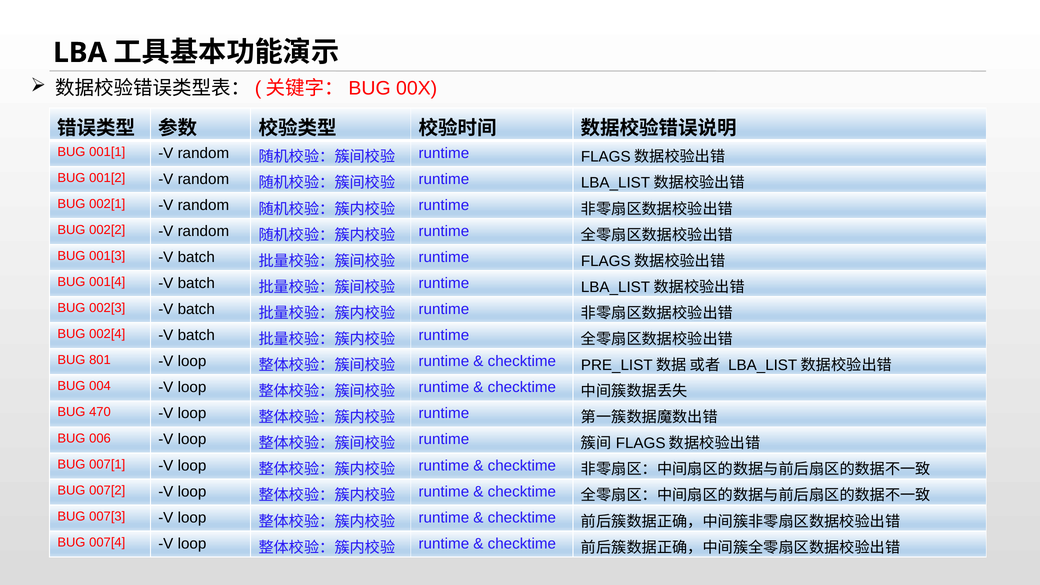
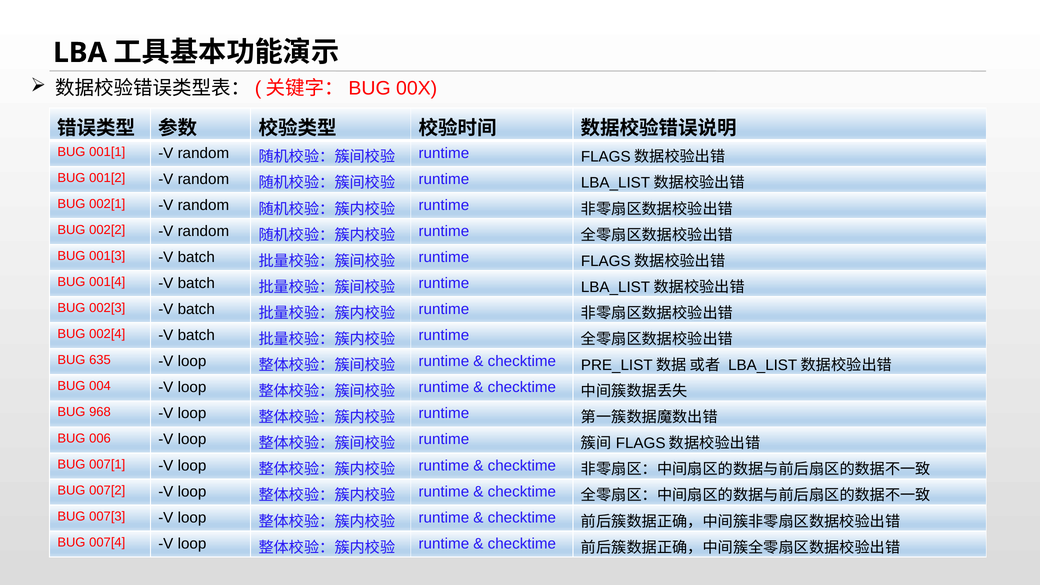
801: 801 -> 635
470: 470 -> 968
